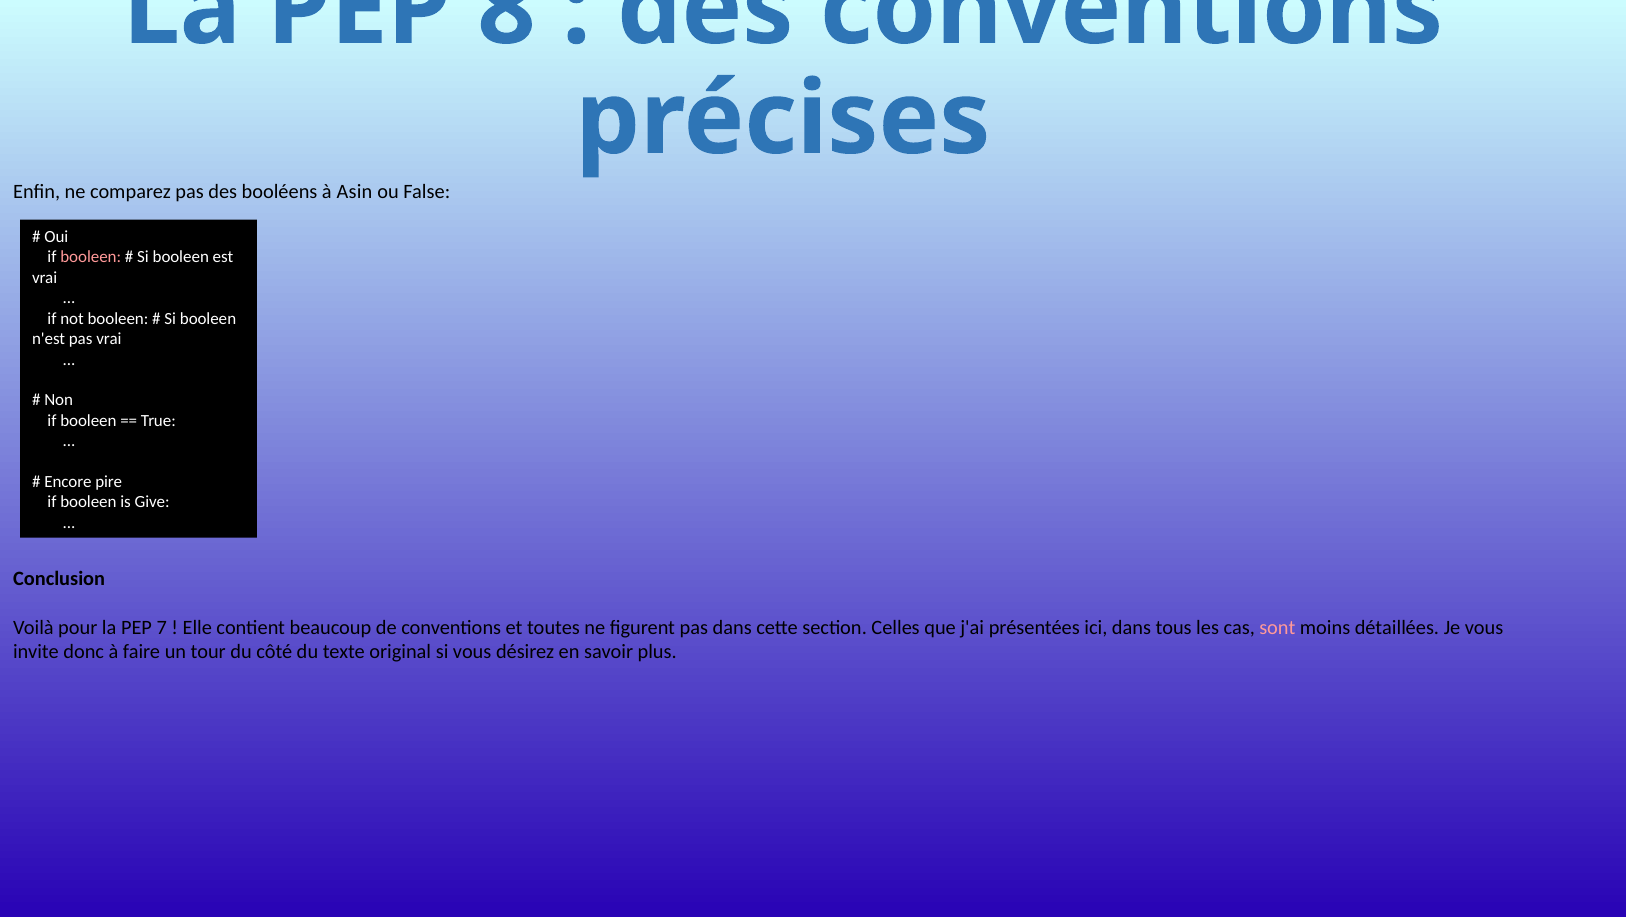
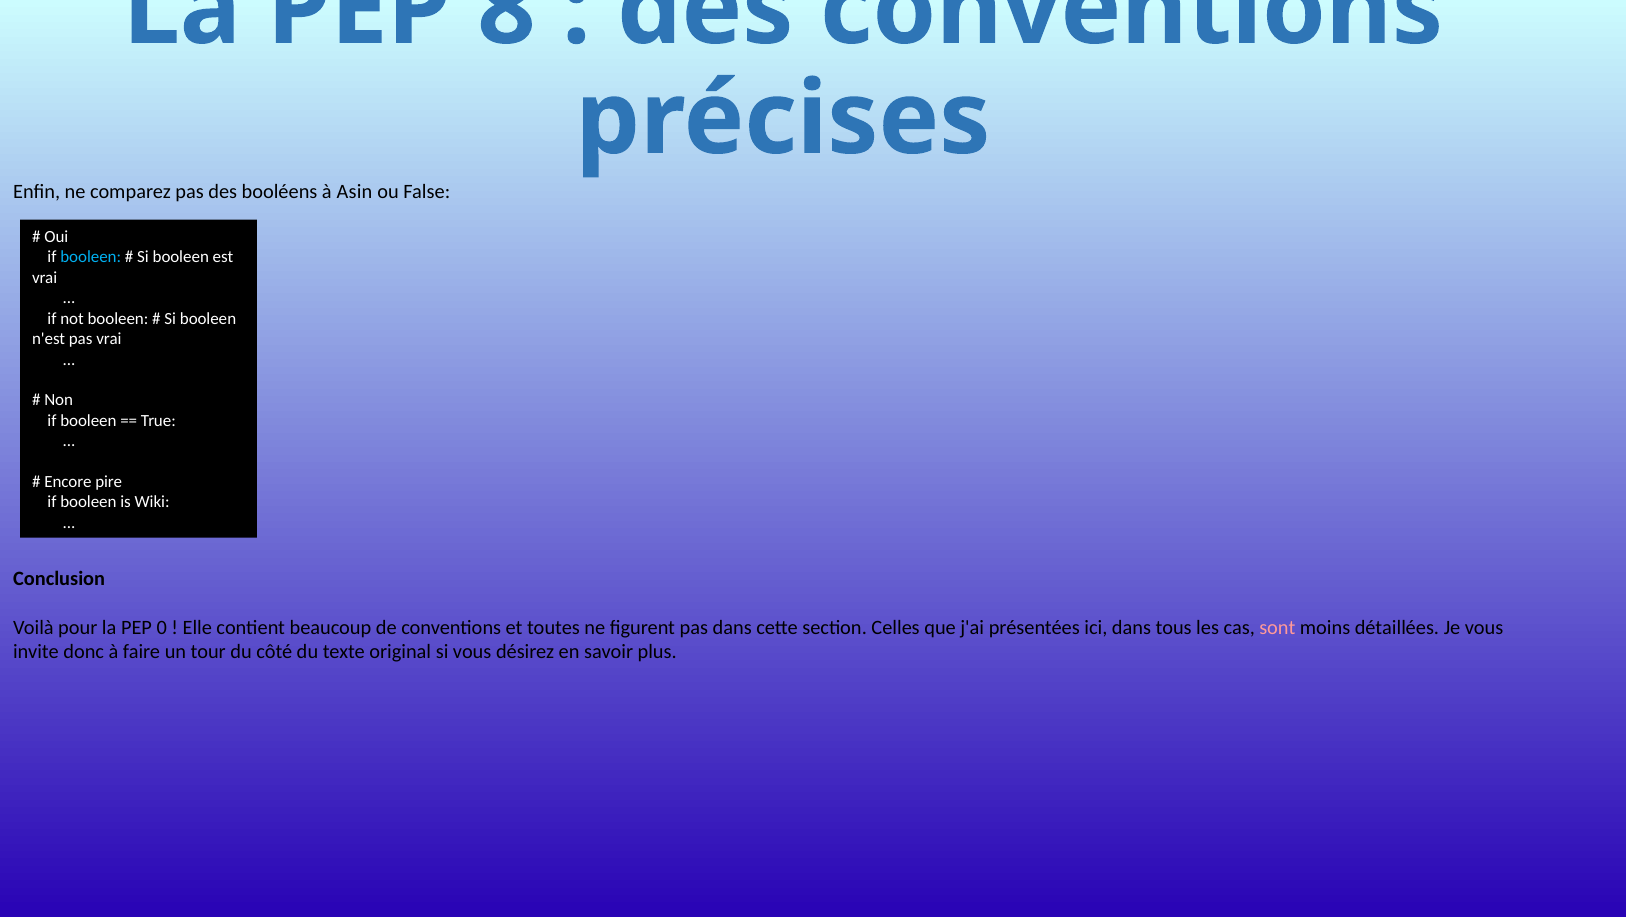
booleen at (91, 257) colour: pink -> light blue
Give: Give -> Wiki
7: 7 -> 0
